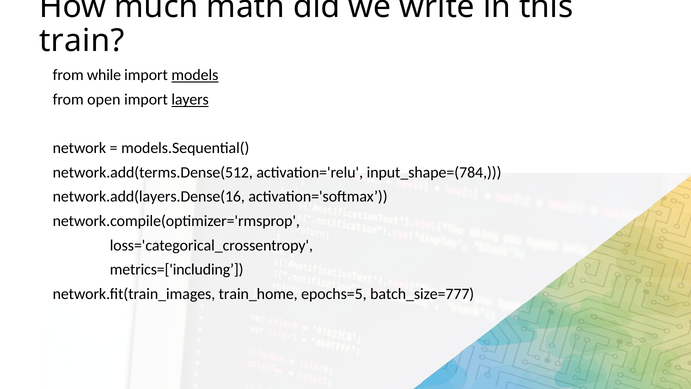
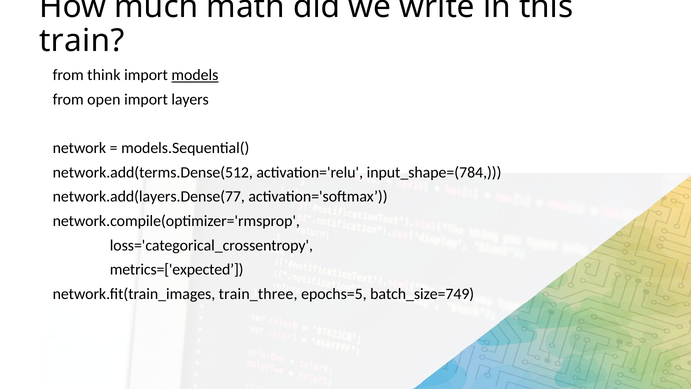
while: while -> think
layers underline: present -> none
network.add(layers.Dense(16: network.add(layers.Dense(16 -> network.add(layers.Dense(77
metrics=['including: metrics=['including -> metrics=['expected
train_home: train_home -> train_three
batch_size=777: batch_size=777 -> batch_size=749
